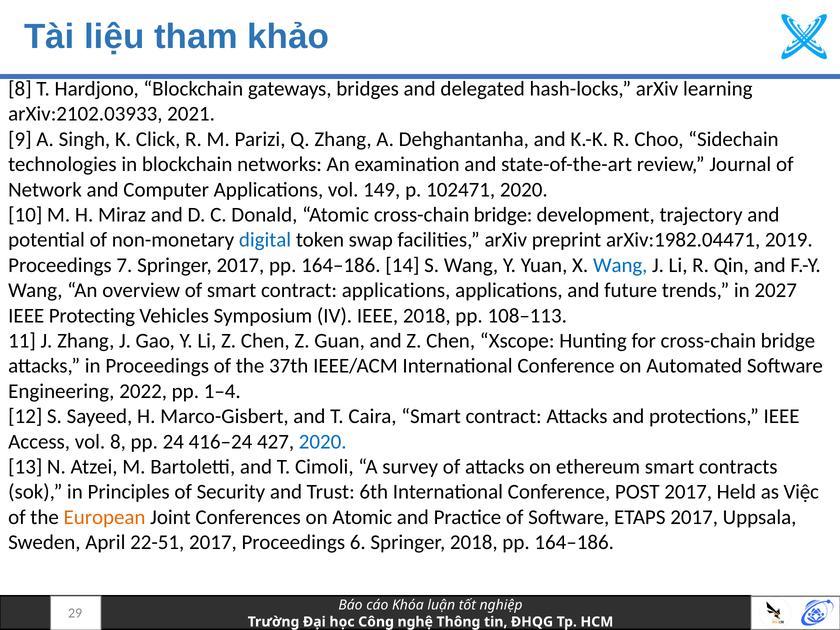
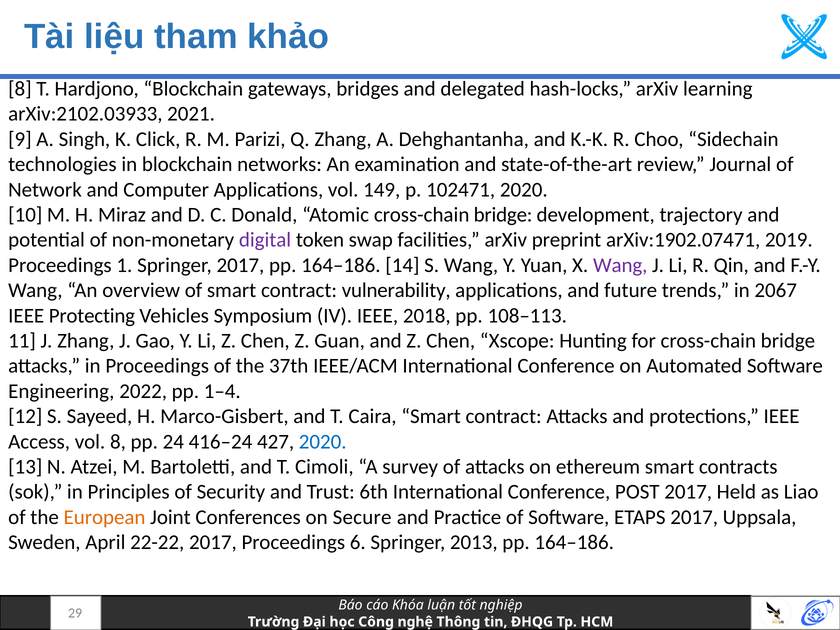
digital colour: blue -> purple
arXiv:1982.04471: arXiv:1982.04471 -> arXiv:1902.07471
7: 7 -> 1
Wang at (620, 265) colour: blue -> purple
contract applications: applications -> vulnerability
2027: 2027 -> 2067
Việc: Việc -> Liao
on Atomic: Atomic -> Secure
22-51: 22-51 -> 22-22
Springer 2018: 2018 -> 2013
